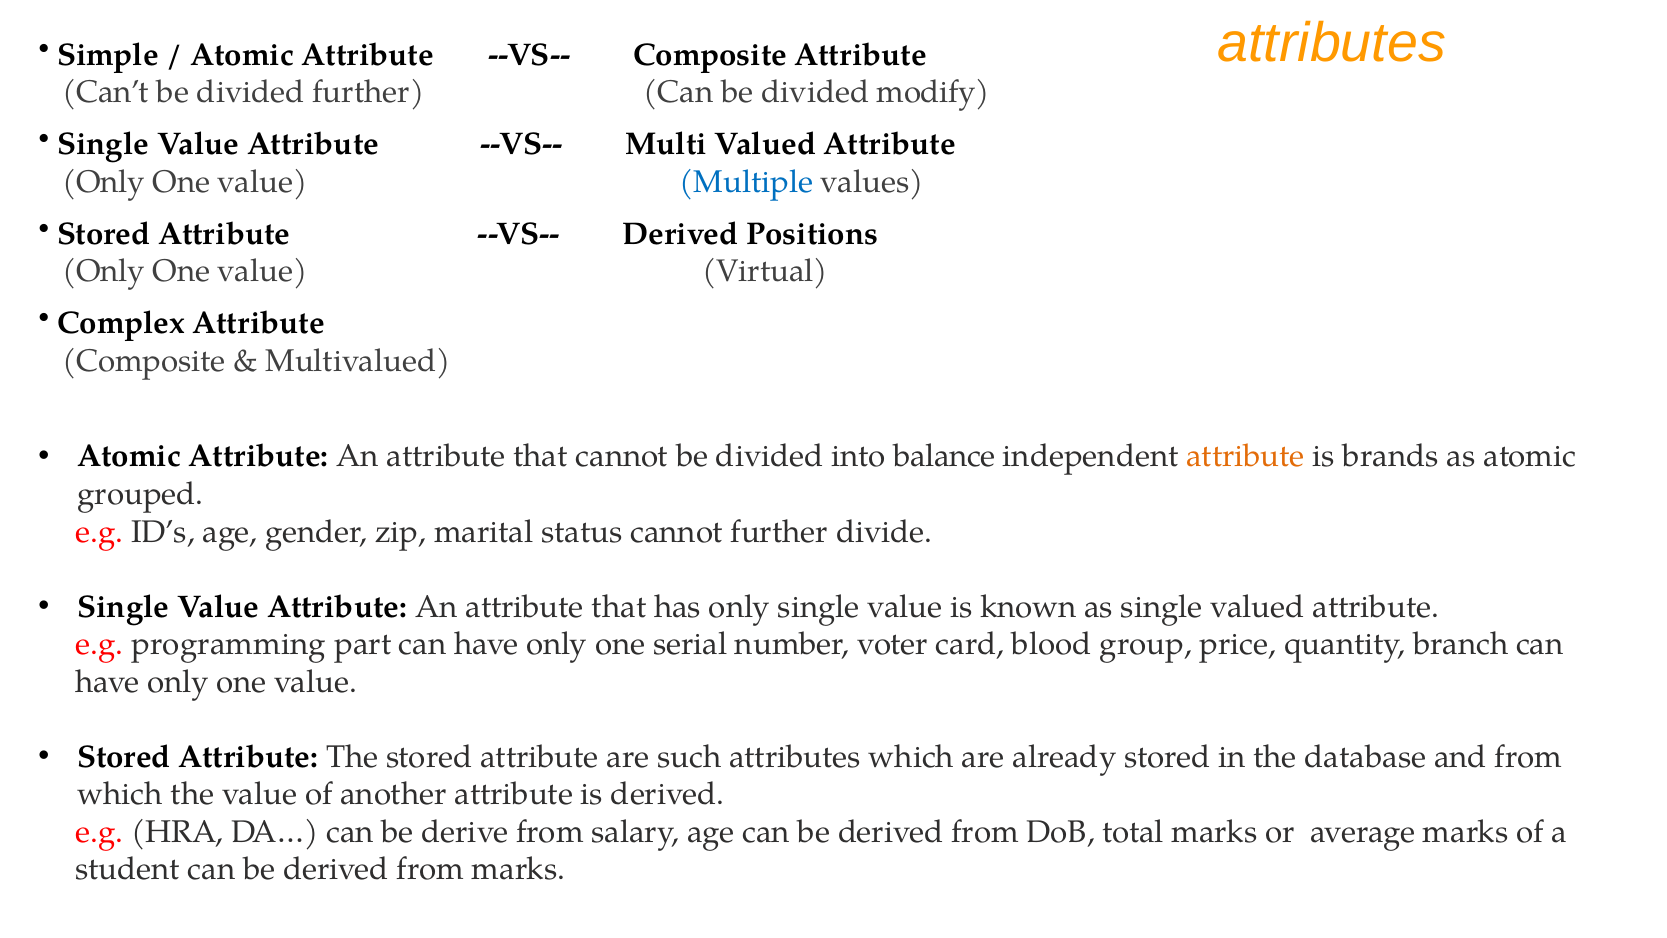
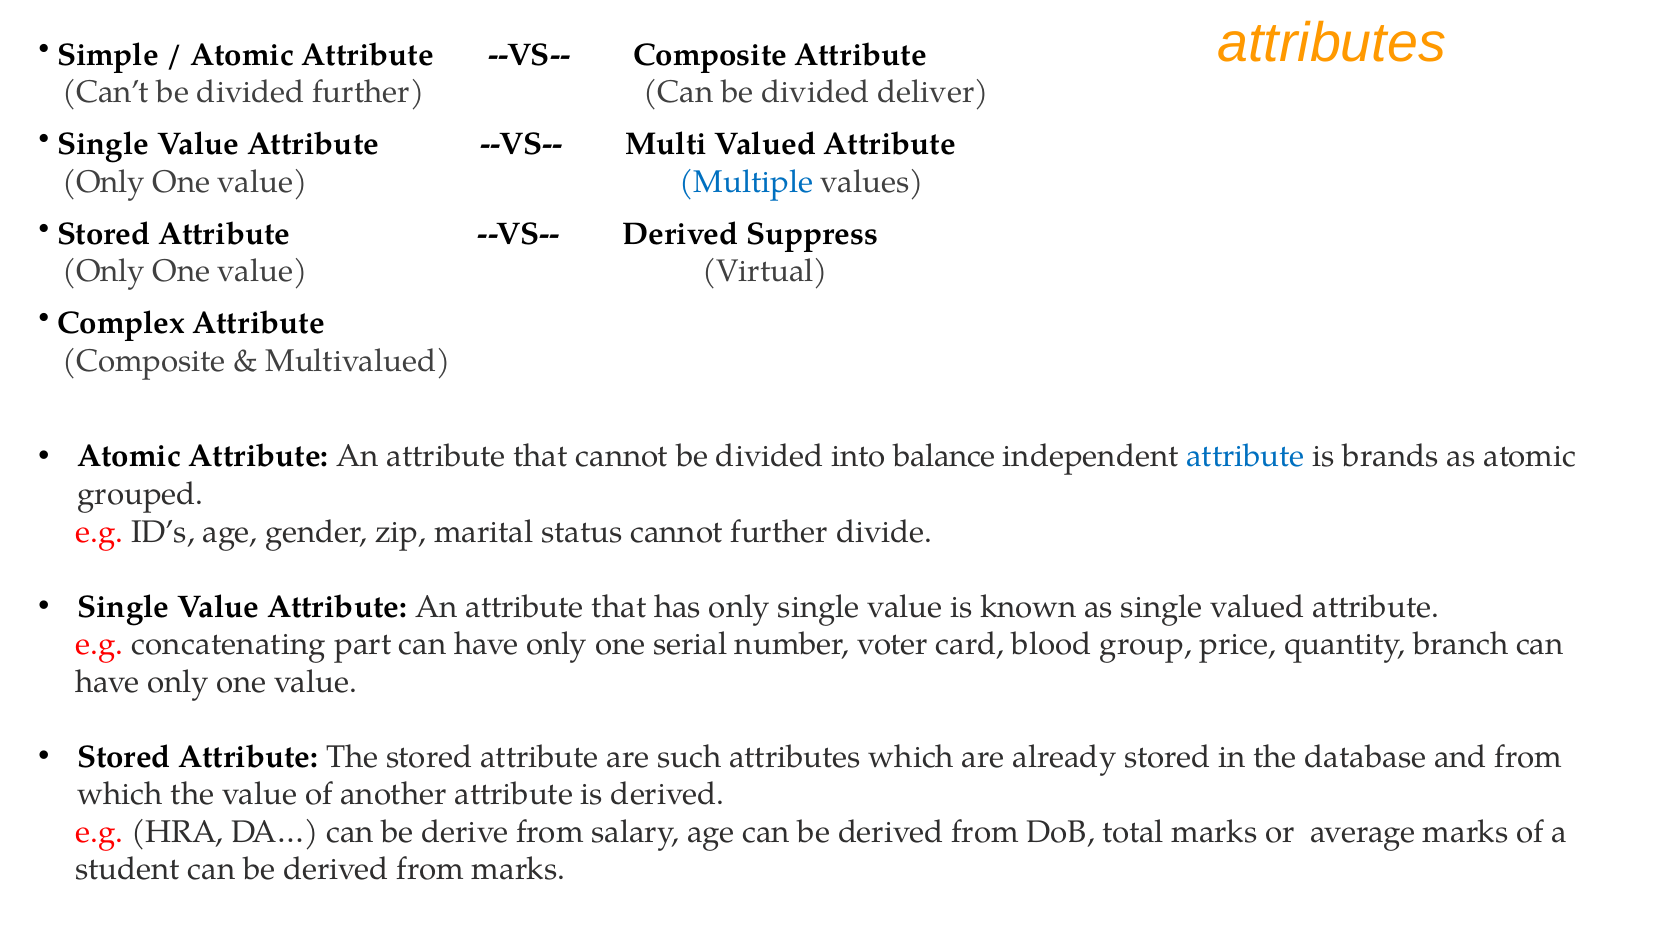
modify: modify -> deliver
Positions: Positions -> Suppress
attribute at (1246, 457) colour: orange -> blue
programming: programming -> concatenating
